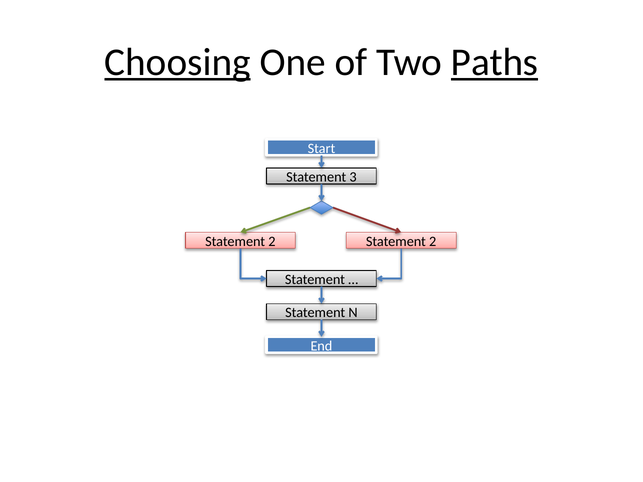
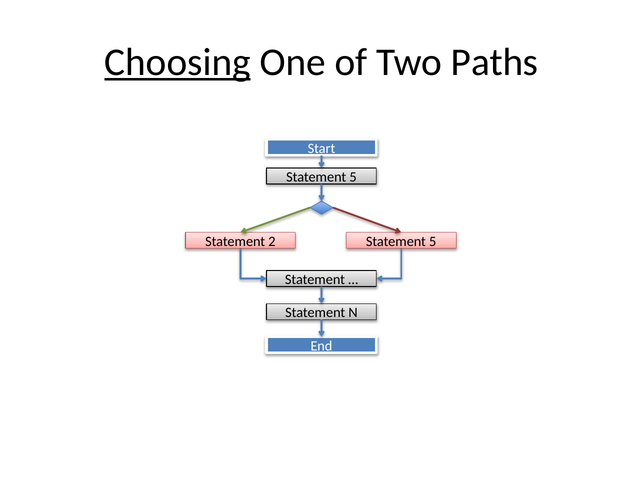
Paths underline: present -> none
3 at (353, 177): 3 -> 5
2 at (433, 241): 2 -> 5
